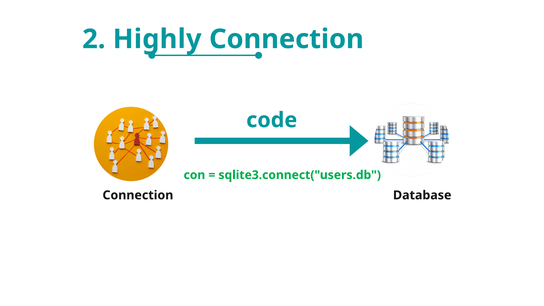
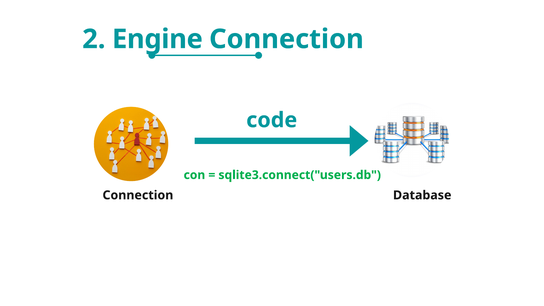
Highly: Highly -> Engine
